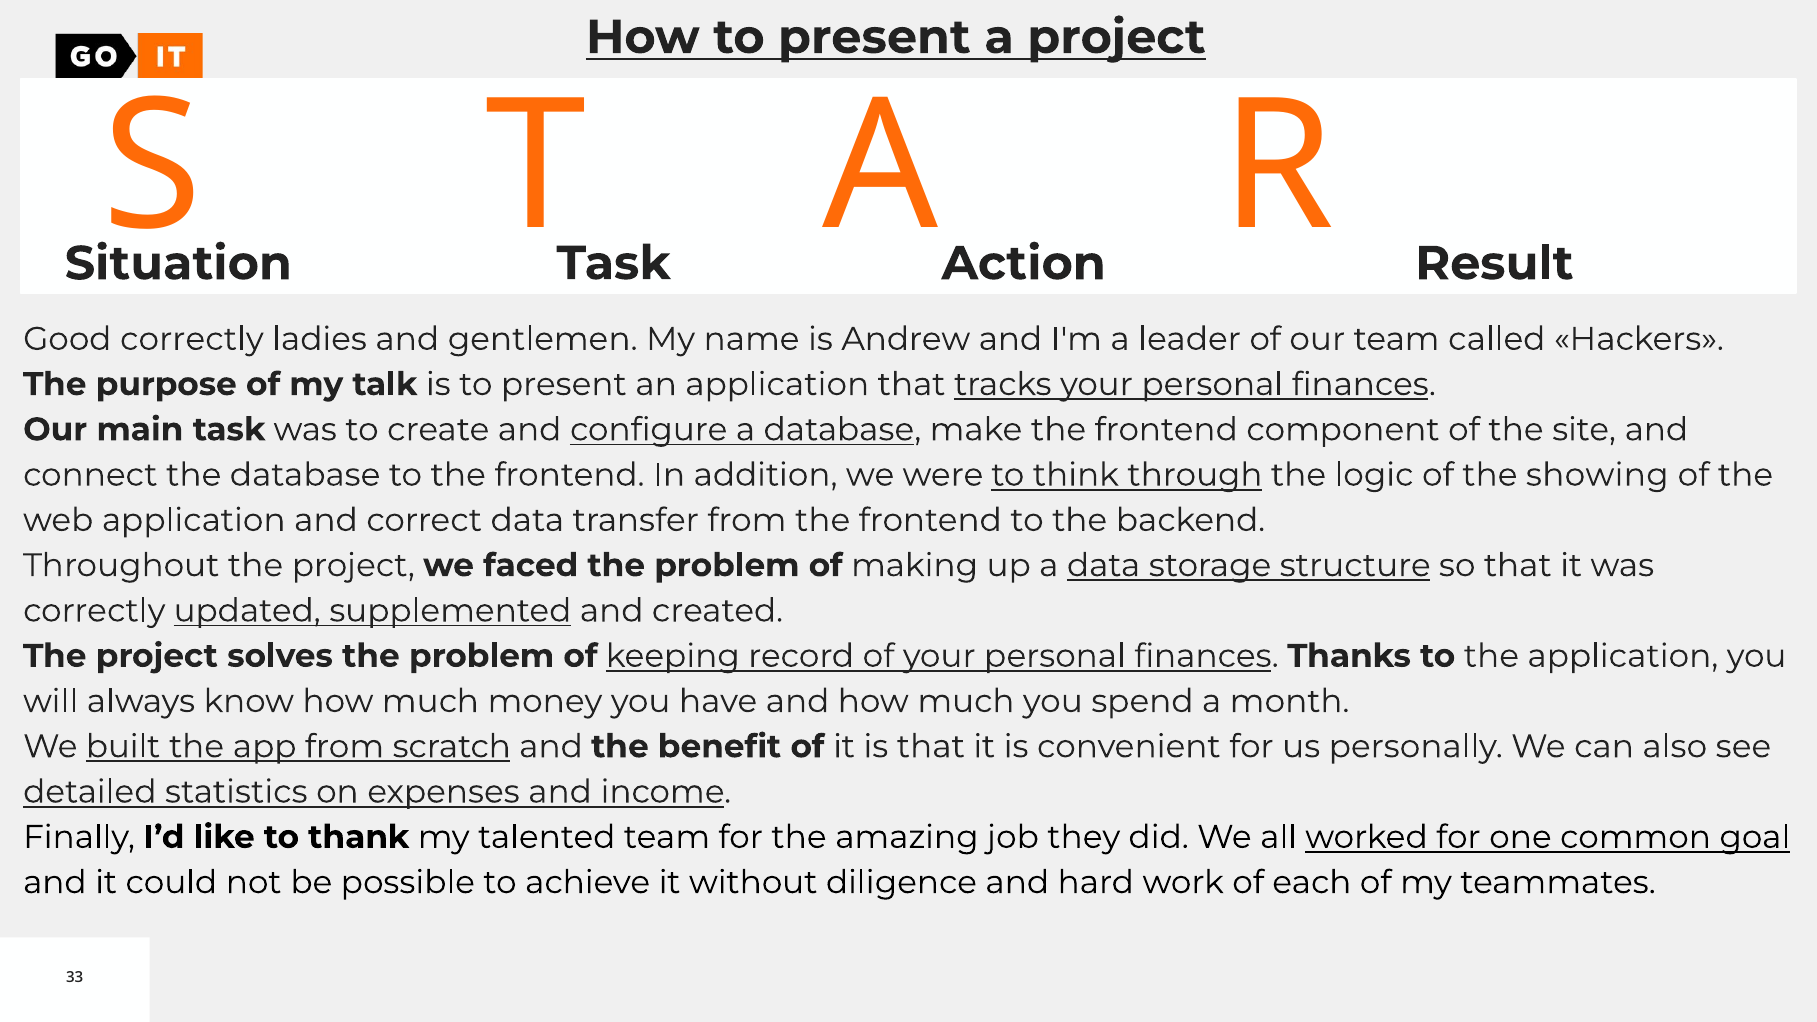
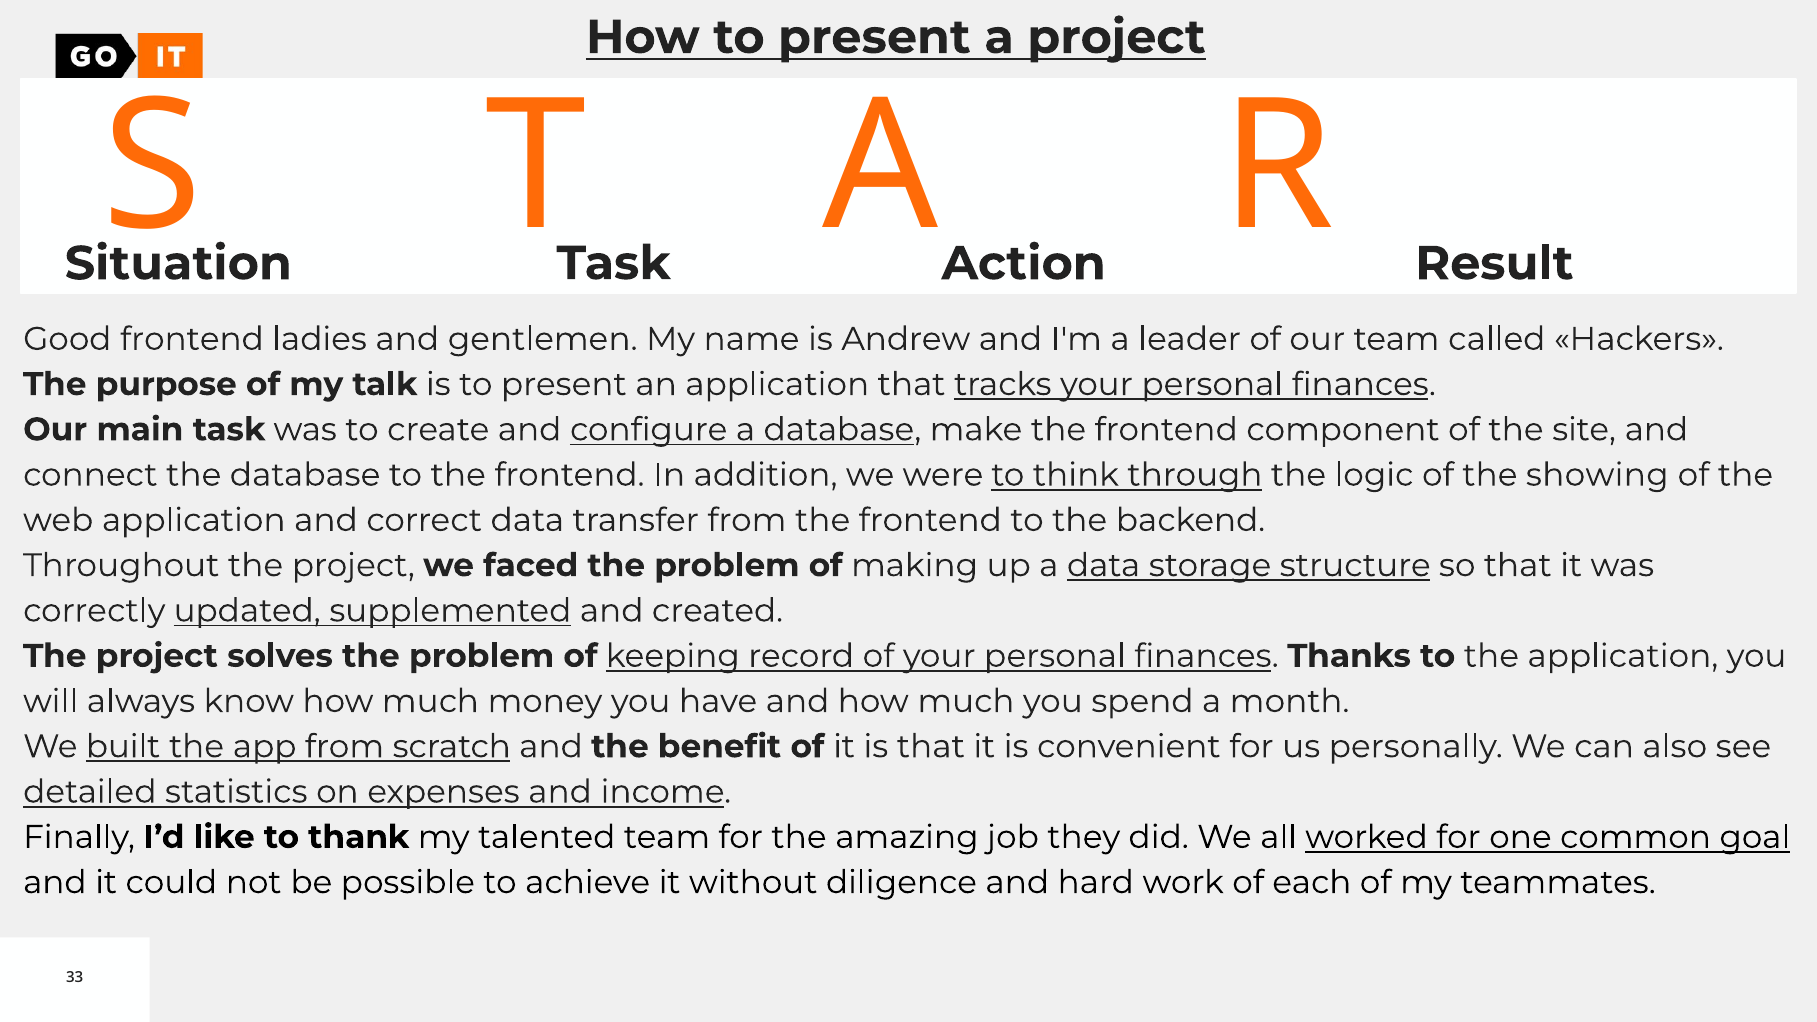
Good correctly: correctly -> frontend
